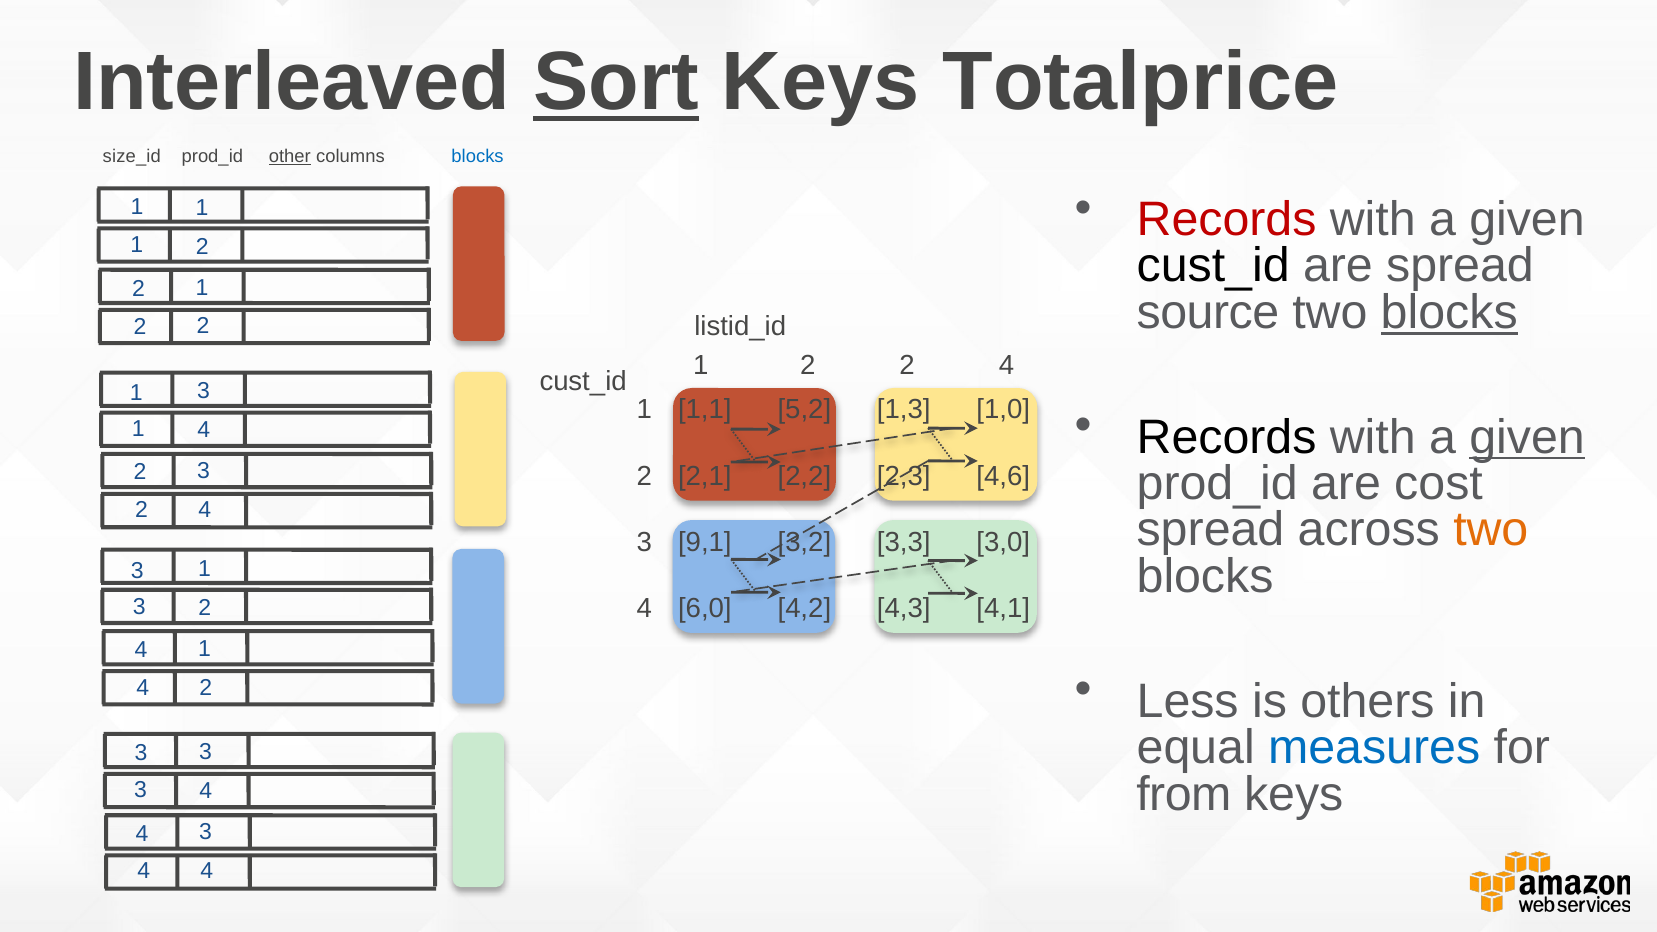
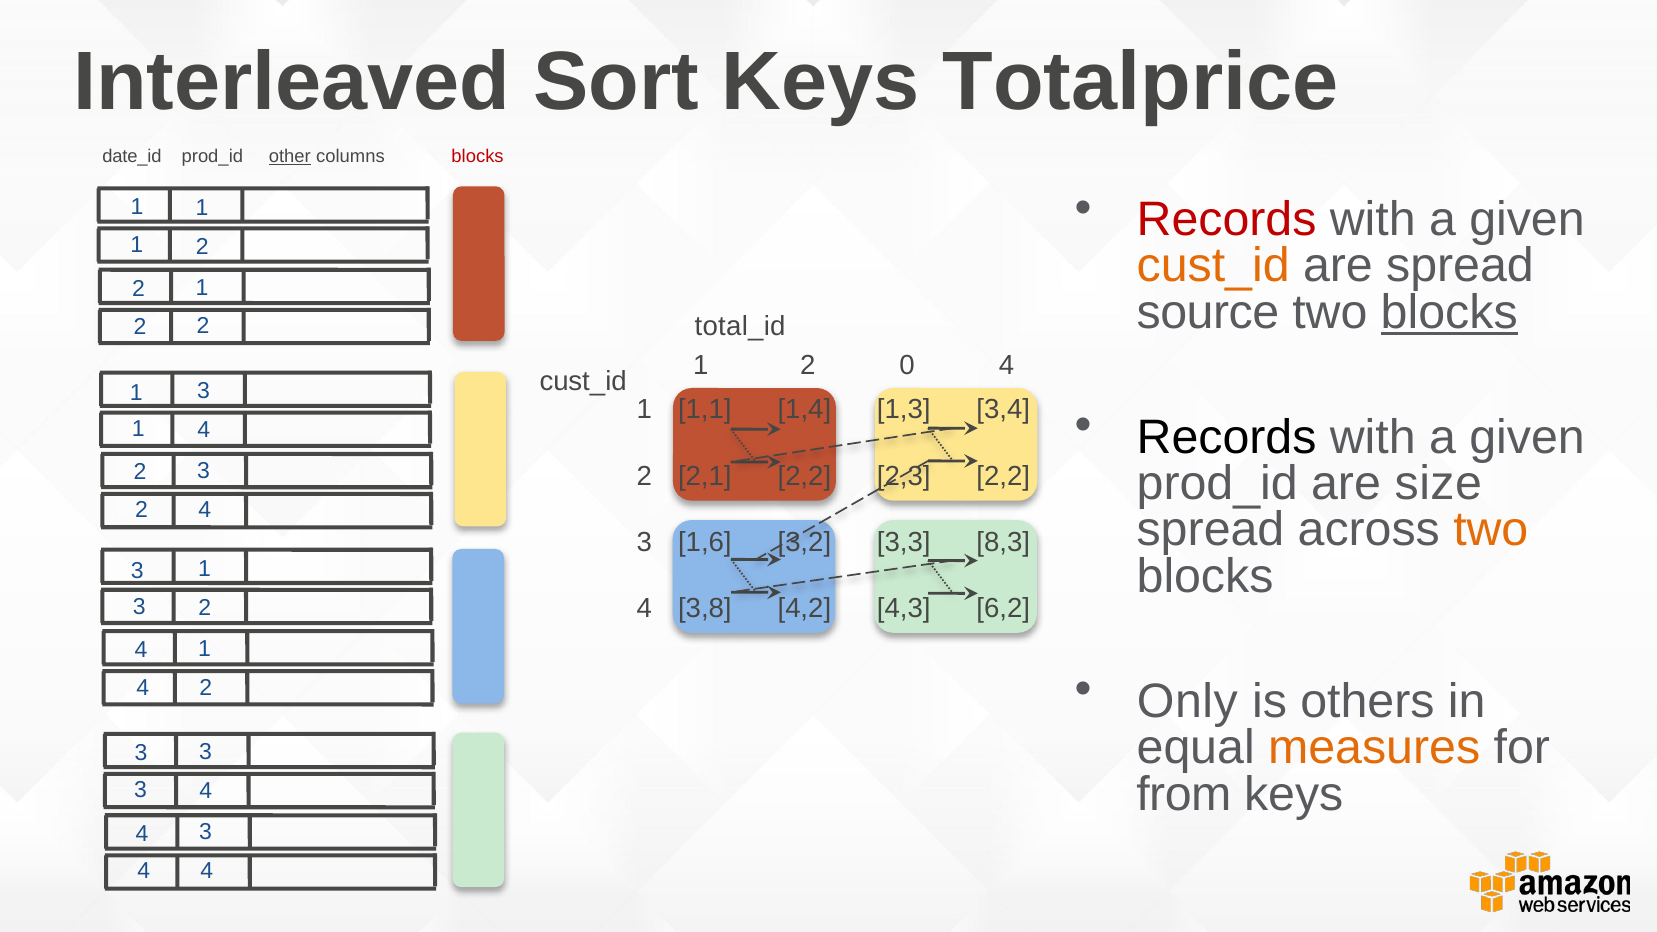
Sort underline: present -> none
size_id: size_id -> date_id
blocks at (478, 157) colour: blue -> red
cust_id at (1213, 266) colour: black -> orange
listid_id: listid_id -> total_id
2 at (907, 365): 2 -> 0
5,2: 5,2 -> 1,4
1,0: 1,0 -> 3,4
given at (1527, 437) underline: present -> none
cost: cost -> size
4,6 at (1003, 476): 4,6 -> 2,2
9,1: 9,1 -> 1,6
3,0: 3,0 -> 8,3
6,0: 6,0 -> 3,8
4,1: 4,1 -> 6,2
Less: Less -> Only
measures colour: blue -> orange
